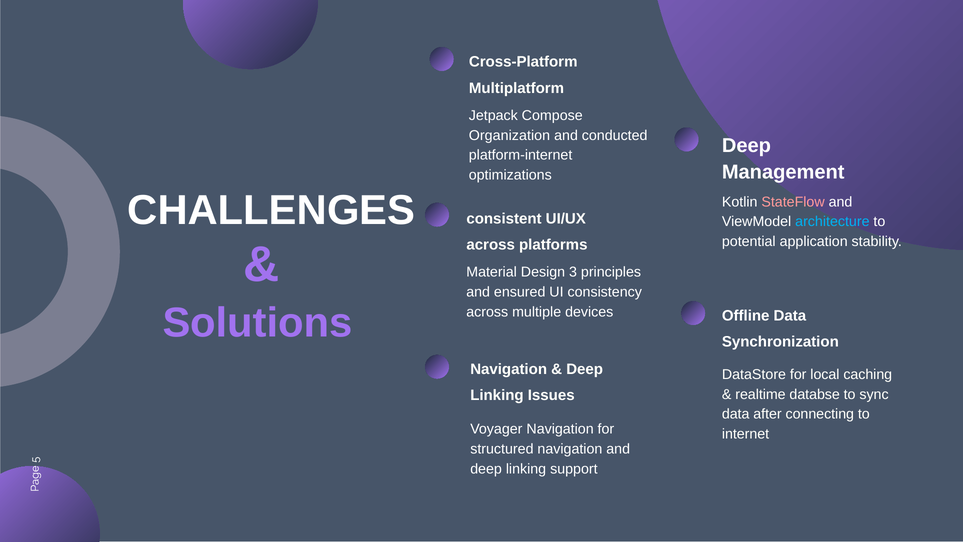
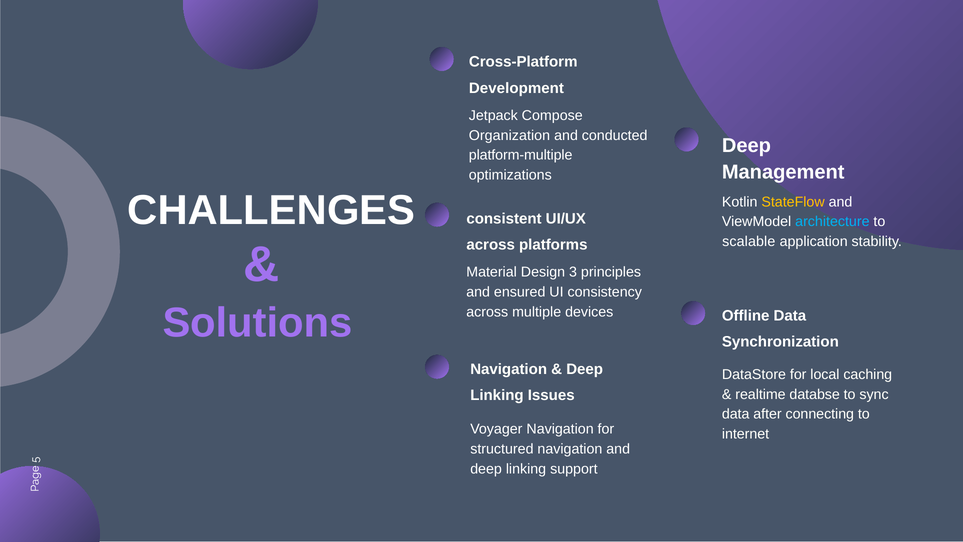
Multiplatform: Multiplatform -> Development
platform-internet: platform-internet -> platform-multiple
StateFlow colour: pink -> yellow
potential: potential -> scalable
